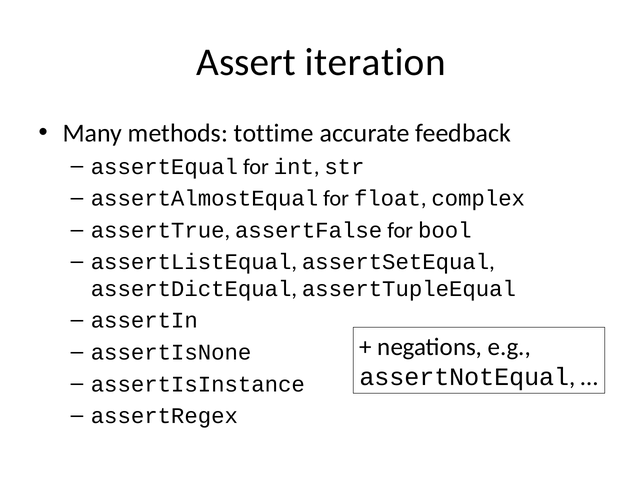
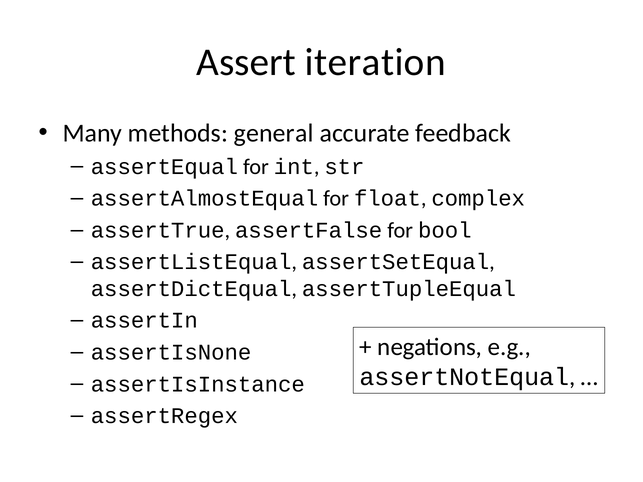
tottime: tottime -> general
